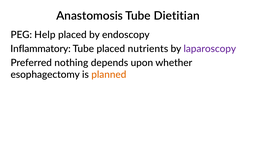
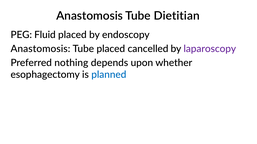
Help: Help -> Fluid
Inflammatory at (41, 49): Inflammatory -> Anastomosis
nutrients: nutrients -> cancelled
planned colour: orange -> blue
